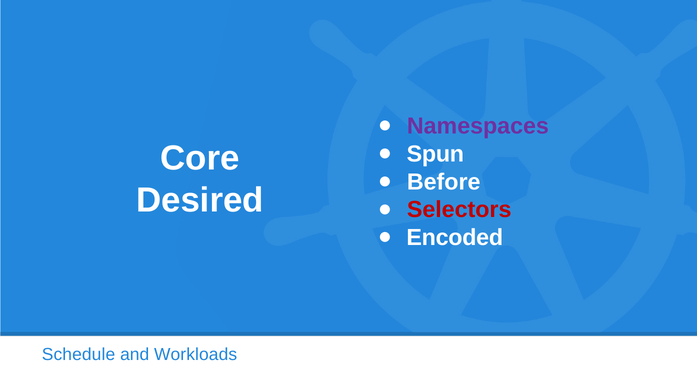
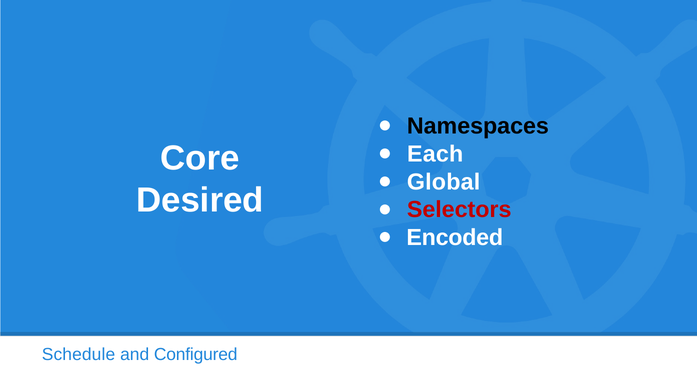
Namespaces colour: purple -> black
Spun: Spun -> Each
Before: Before -> Global
Workloads: Workloads -> Configured
